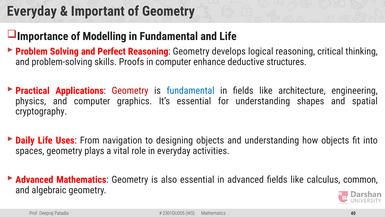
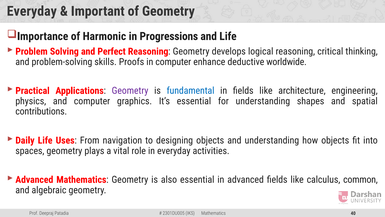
Modelling: Modelling -> Harmonic
in Fundamental: Fundamental -> Progressions
structures: structures -> worldwide
Geometry at (130, 91) colour: red -> purple
cryptography: cryptography -> contributions
